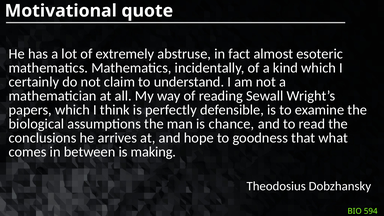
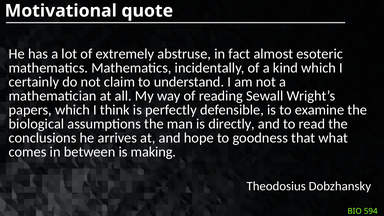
chance: chance -> directly
